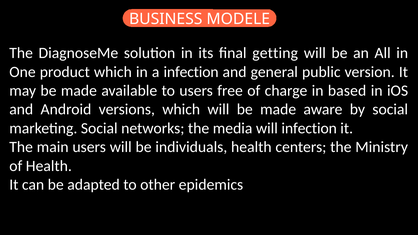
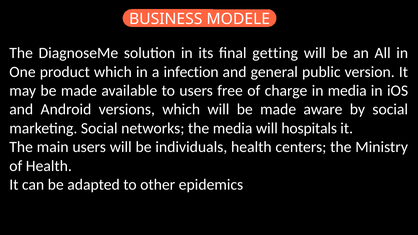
in based: based -> media
will infection: infection -> hospitals
